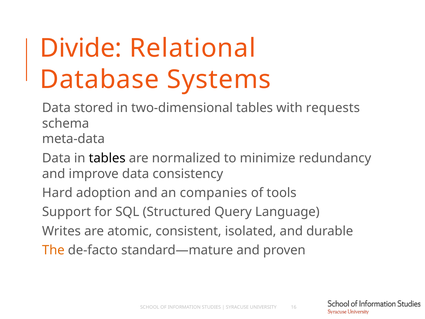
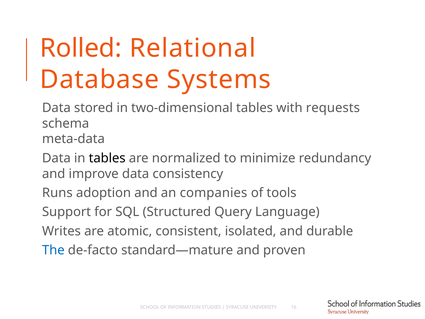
Divide: Divide -> Rolled
Hard: Hard -> Runs
The colour: orange -> blue
